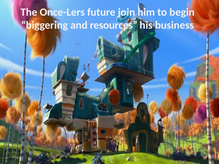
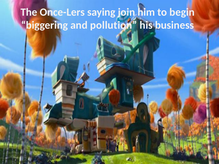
future: future -> saying
resources: resources -> pollution
